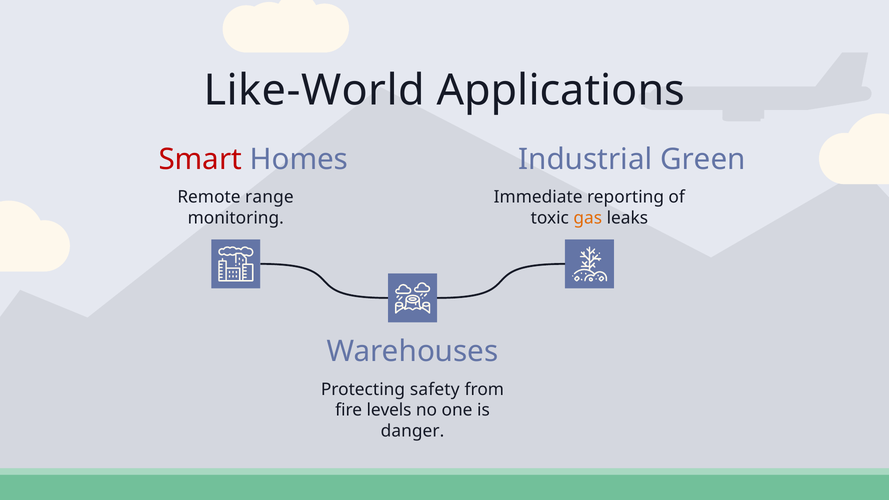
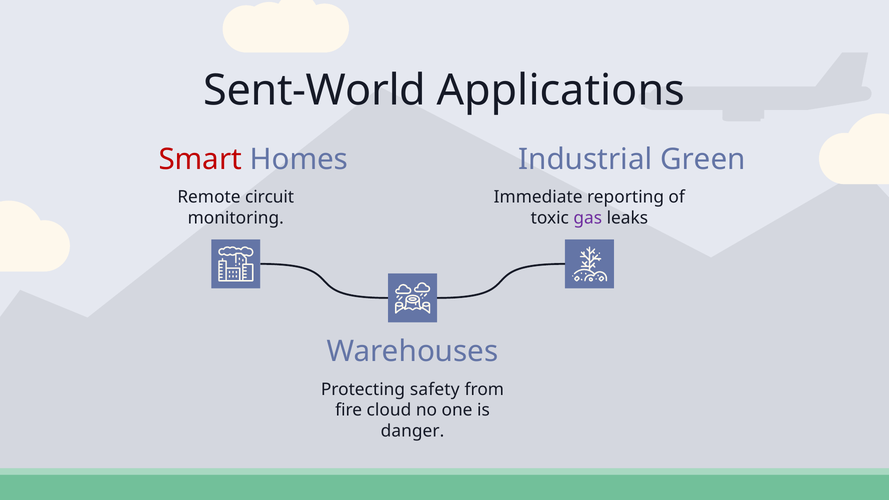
Like-World: Like-World -> Sent-World
range: range -> circuit
gas colour: orange -> purple
levels: levels -> cloud
